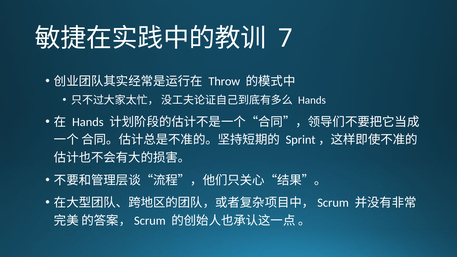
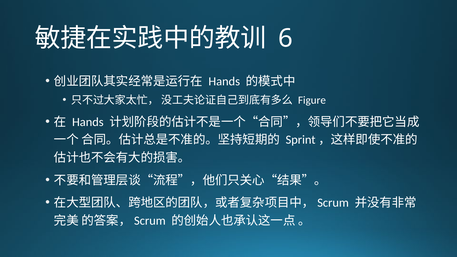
7: 7 -> 6
Throw at (224, 81): Throw -> Hands
Hands at (312, 100): Hands -> Figure
